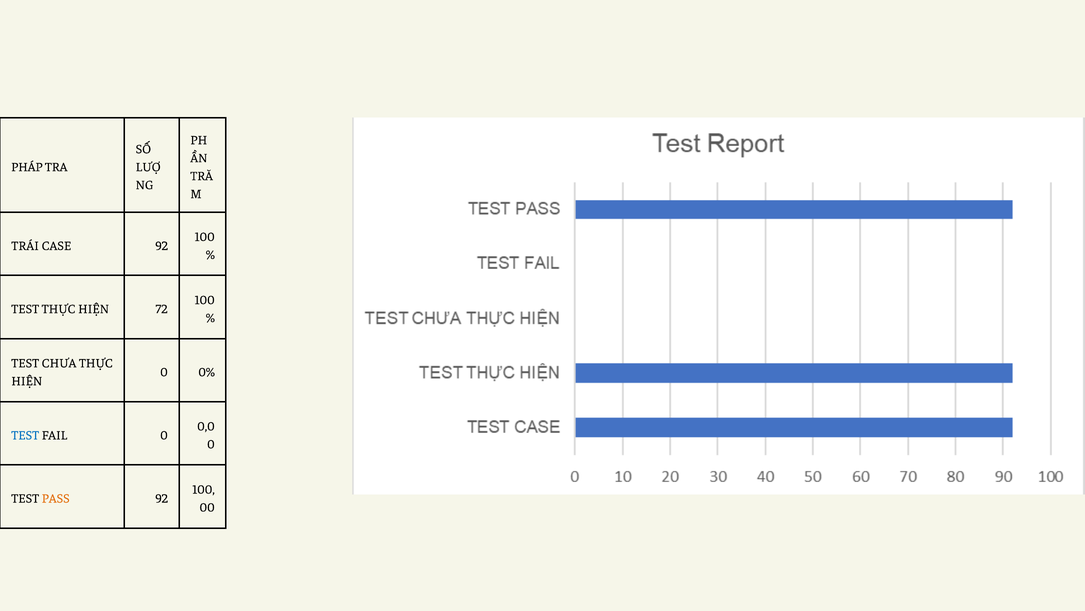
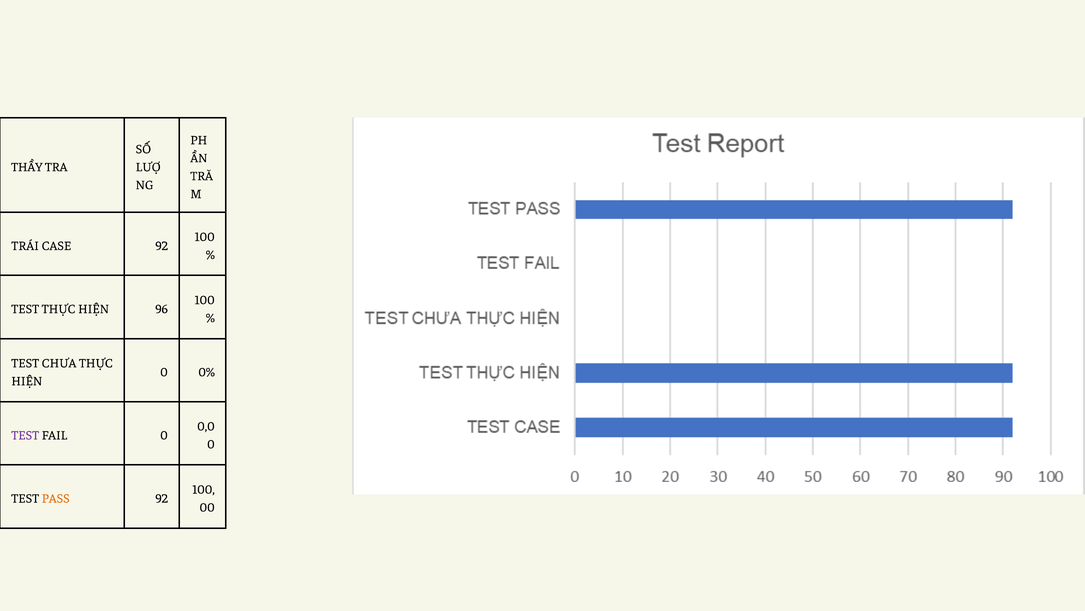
PHÁP: PHÁP -> THẦY
72: 72 -> 96
TEST at (25, 435) colour: blue -> purple
